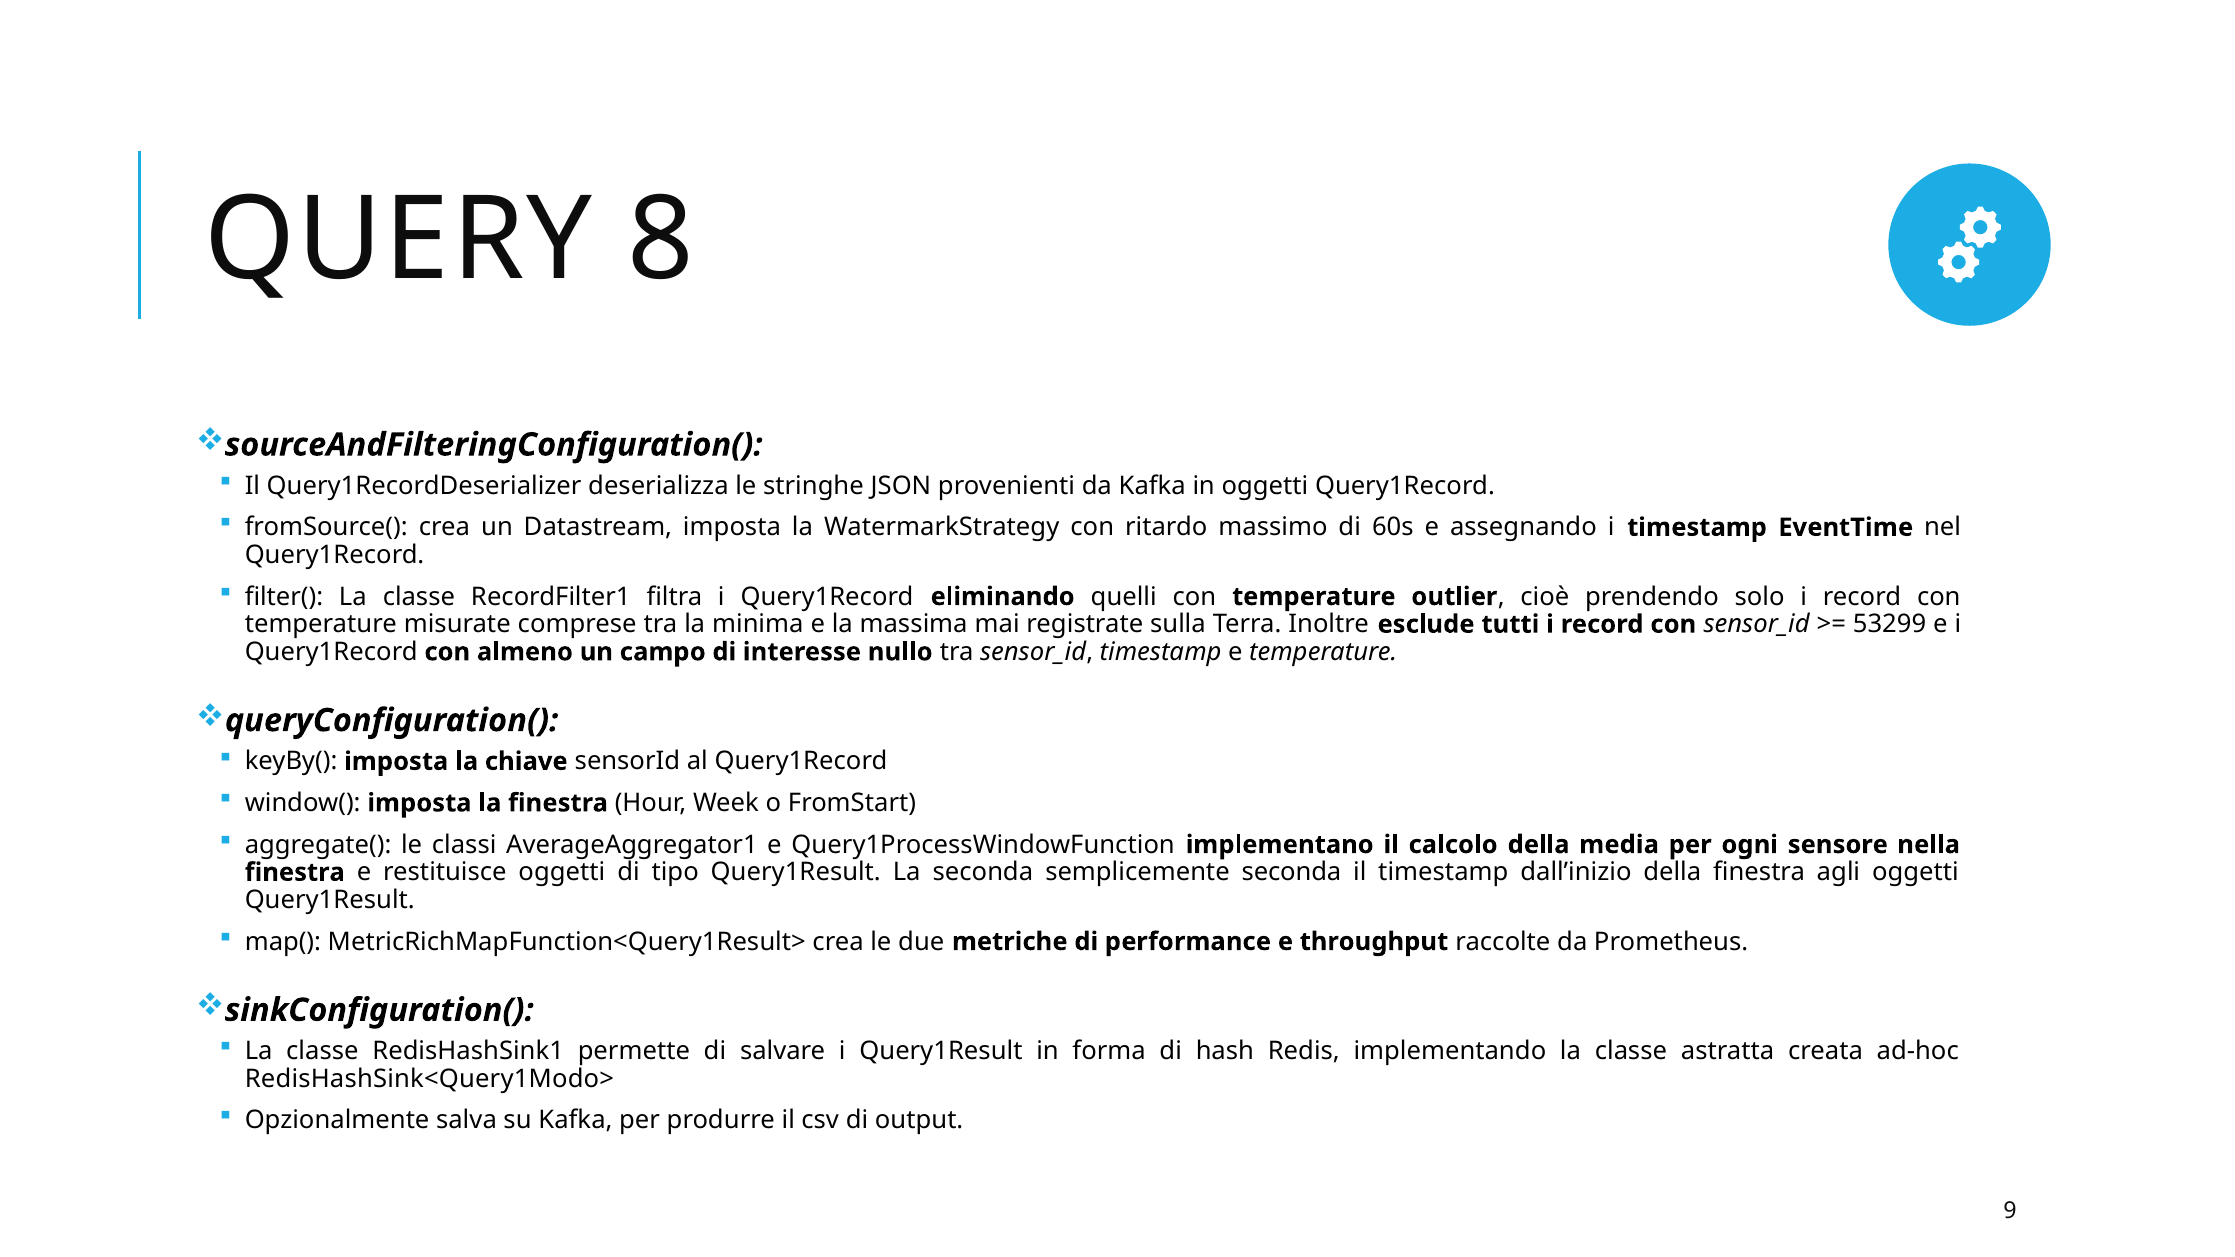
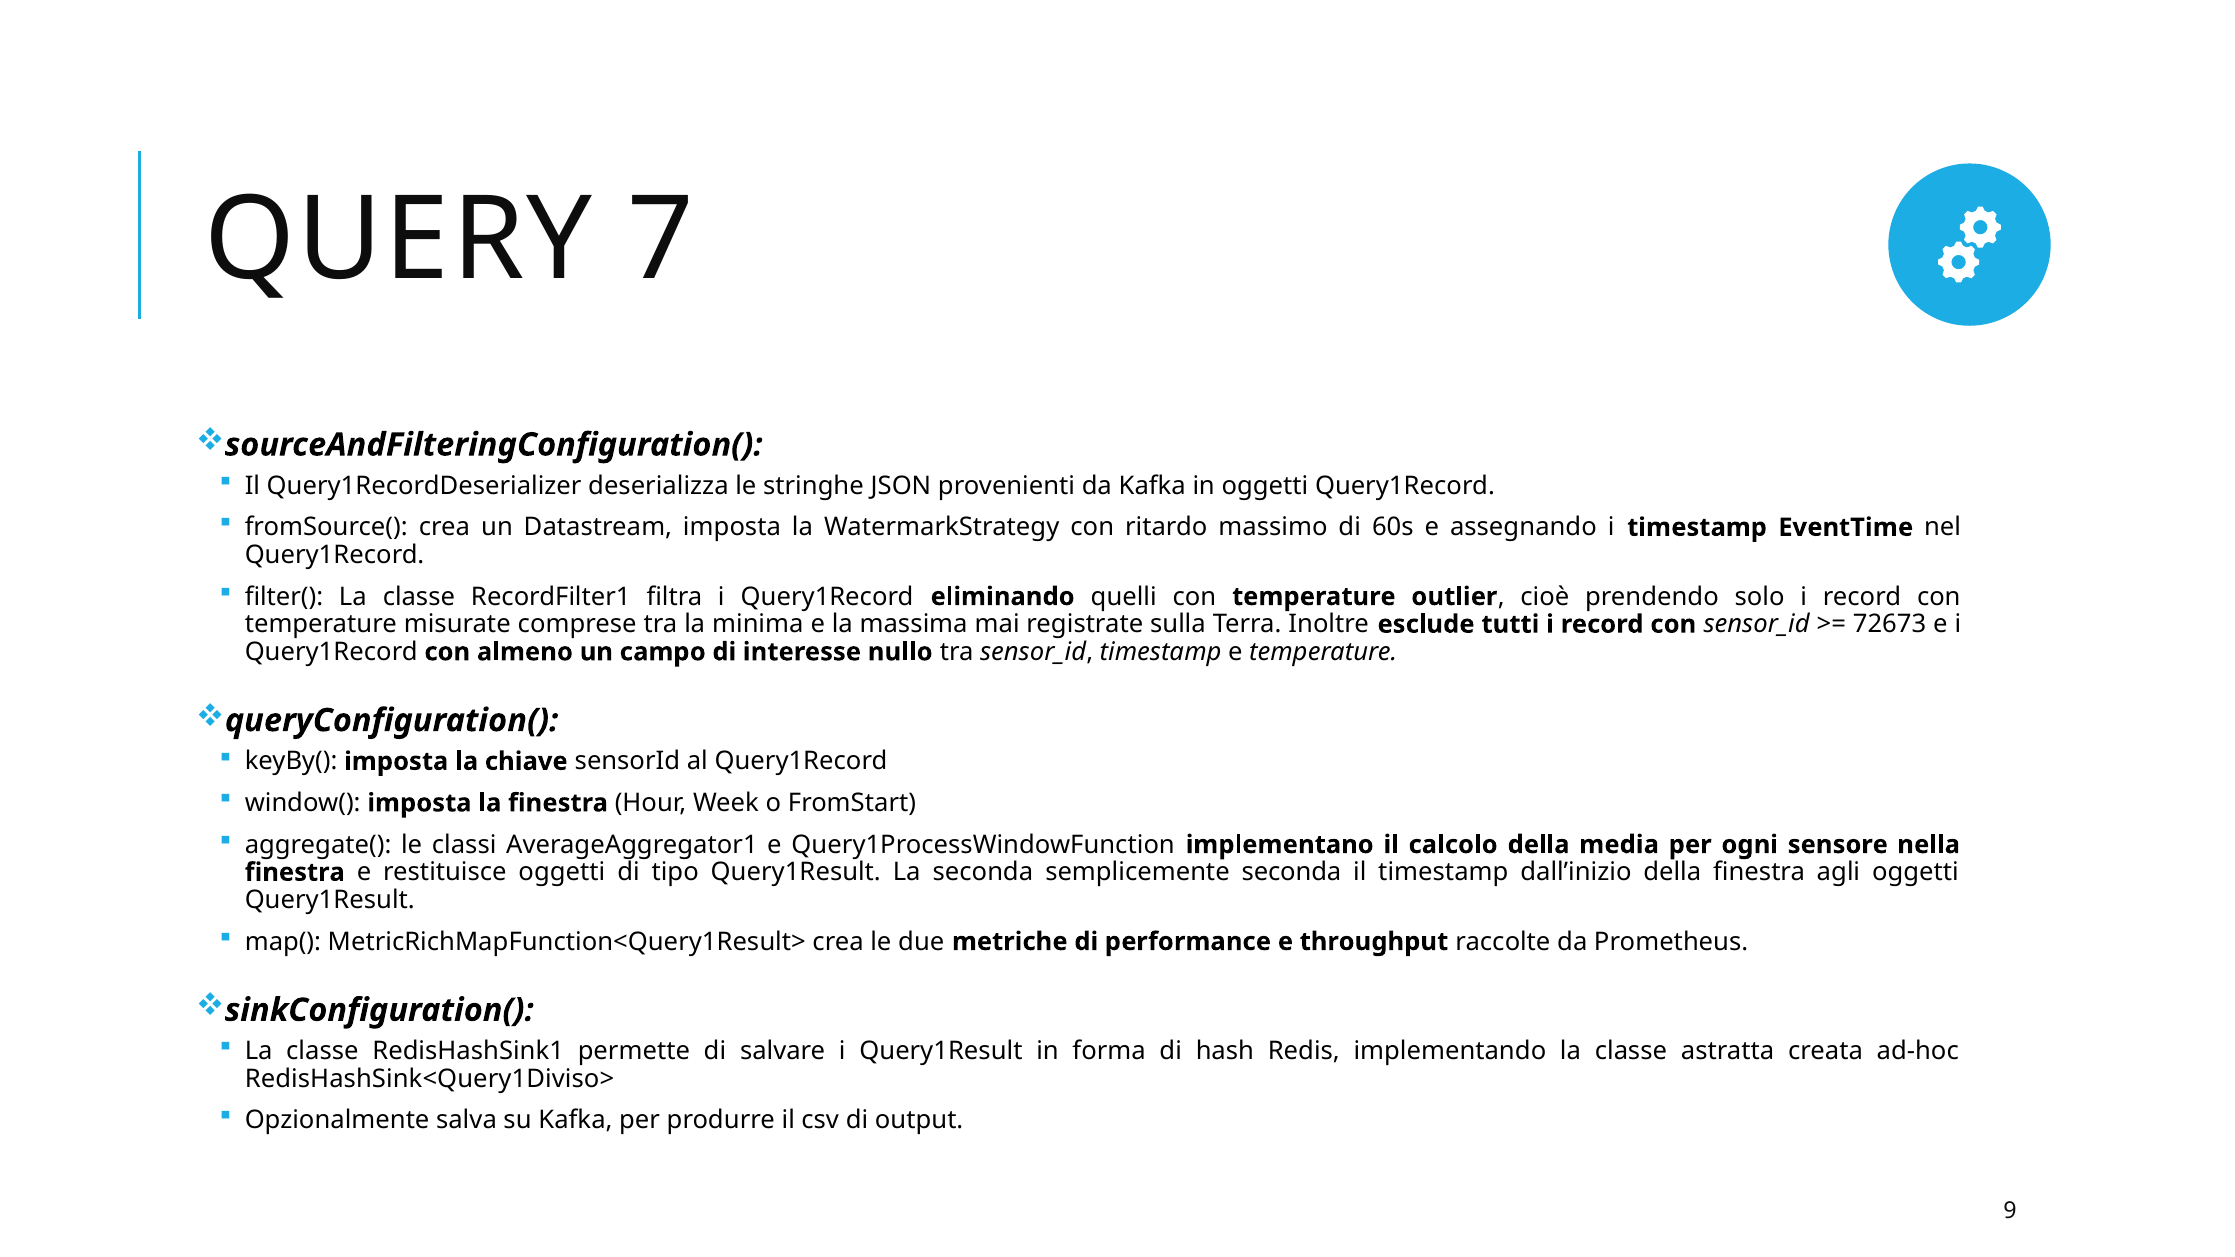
8: 8 -> 7
53299: 53299 -> 72673
RedisHashSink<Query1Modo>: RedisHashSink<Query1Modo> -> RedisHashSink<Query1Diviso>
